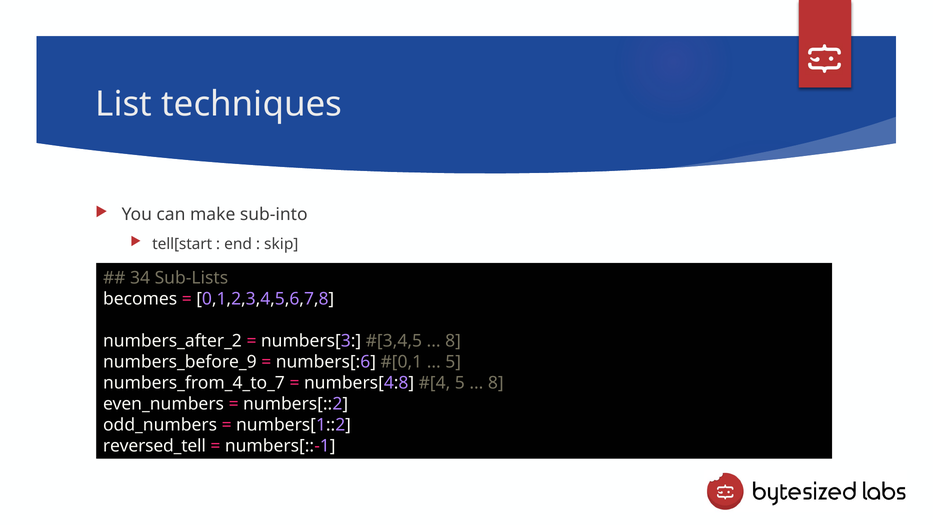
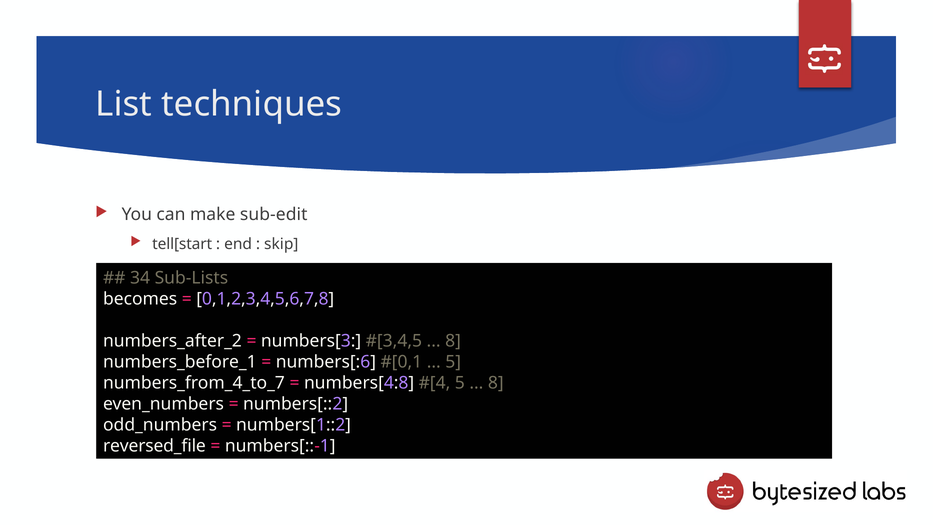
sub-into: sub-into -> sub-edit
numbers_before_9: numbers_before_9 -> numbers_before_1
reversed_tell: reversed_tell -> reversed_file
